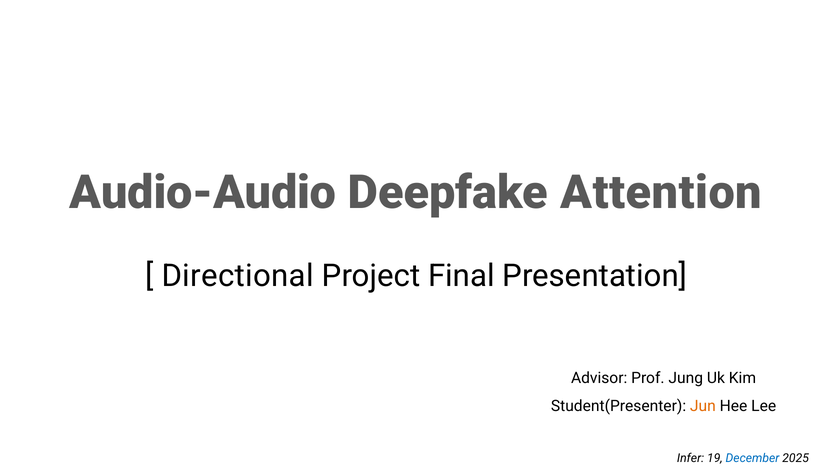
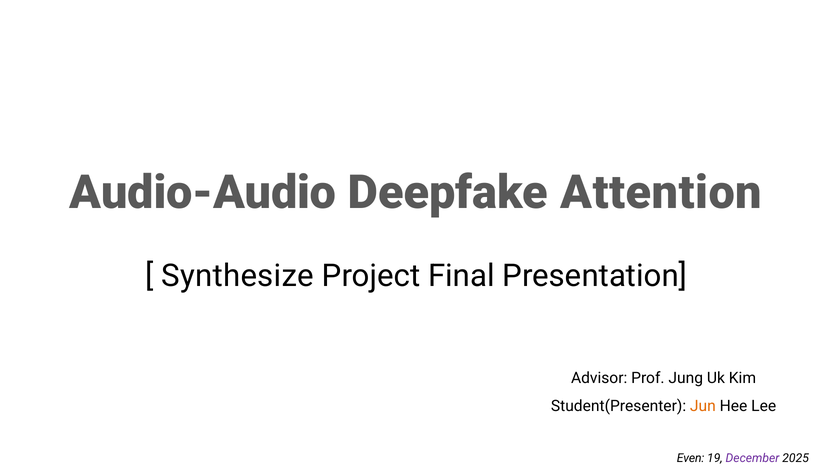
Directional: Directional -> Synthesize
Infer: Infer -> Even
December colour: blue -> purple
